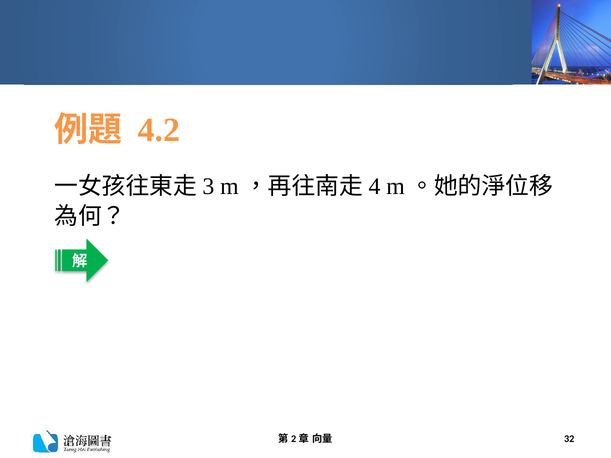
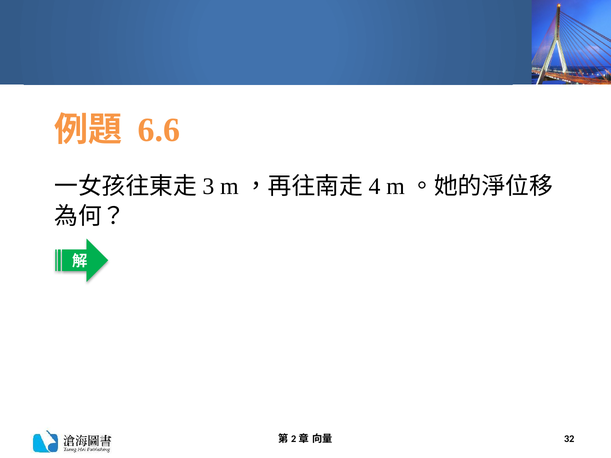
4.2: 4.2 -> 6.6
